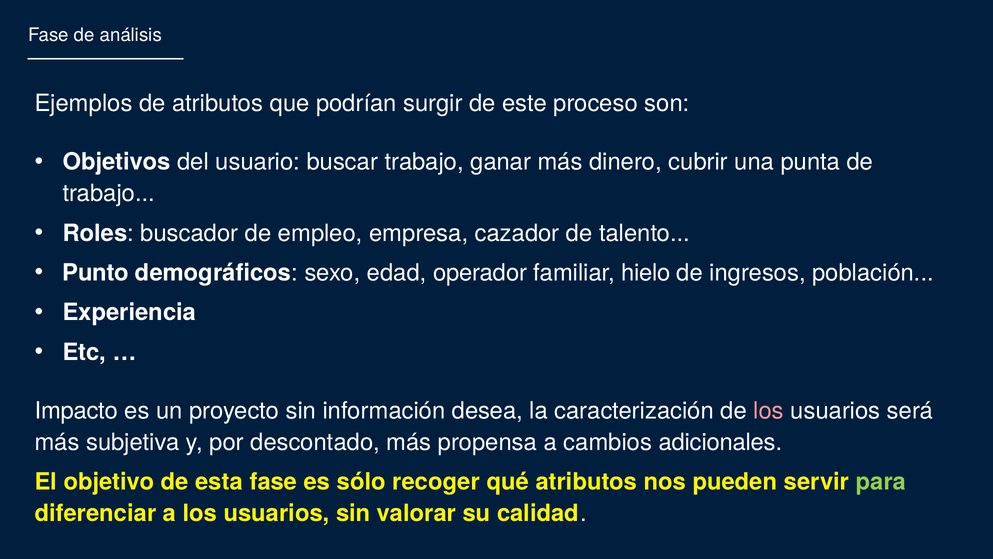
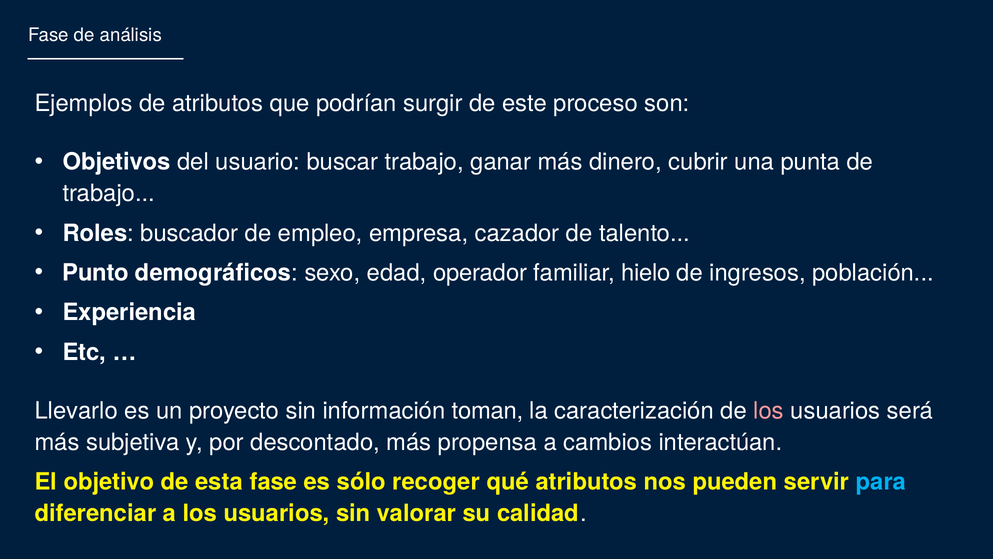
Impacto: Impacto -> Llevarlo
desea: desea -> toman
adicionales: adicionales -> interactúan
para colour: light green -> light blue
